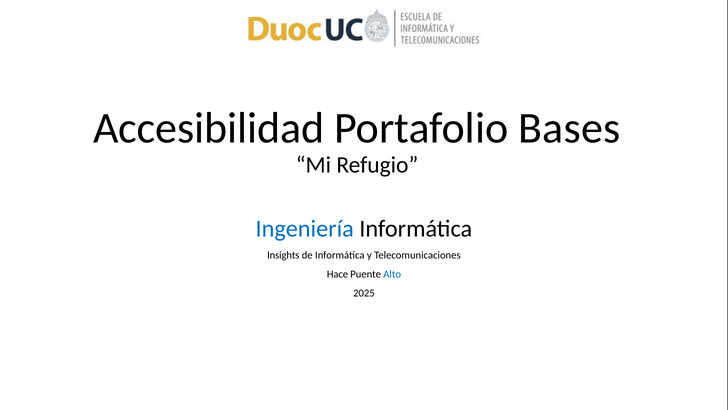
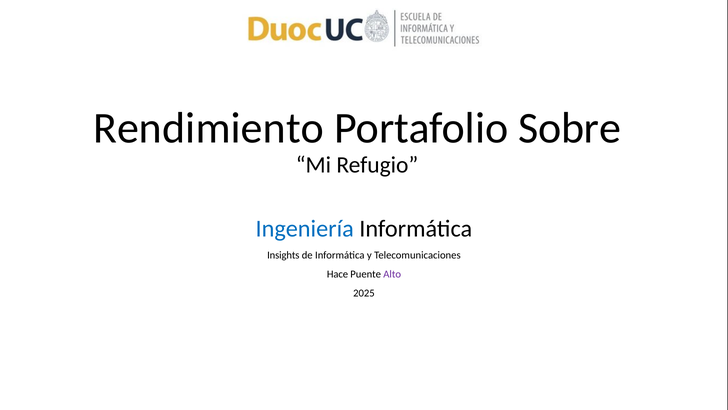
Accesibilidad: Accesibilidad -> Rendimiento
Bases: Bases -> Sobre
Alto colour: blue -> purple
